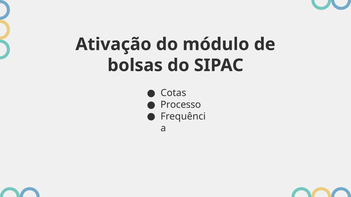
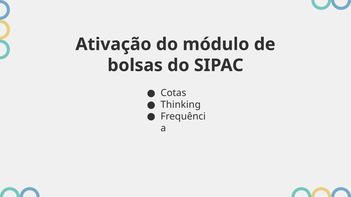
Processo: Processo -> Thinking
